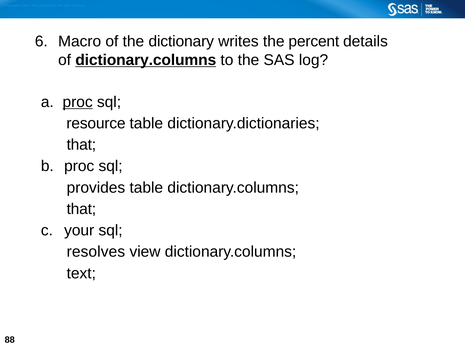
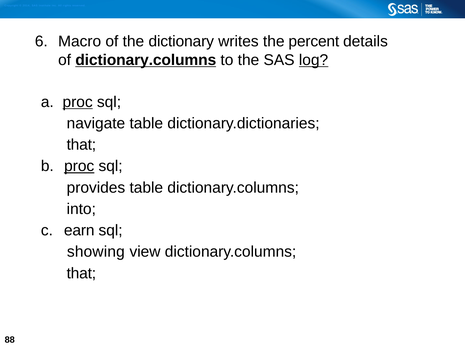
log underline: none -> present
resource: resource -> navigate
proc at (79, 166) underline: none -> present
that at (81, 209): that -> into
your: your -> earn
resolves: resolves -> showing
text at (81, 273): text -> that
